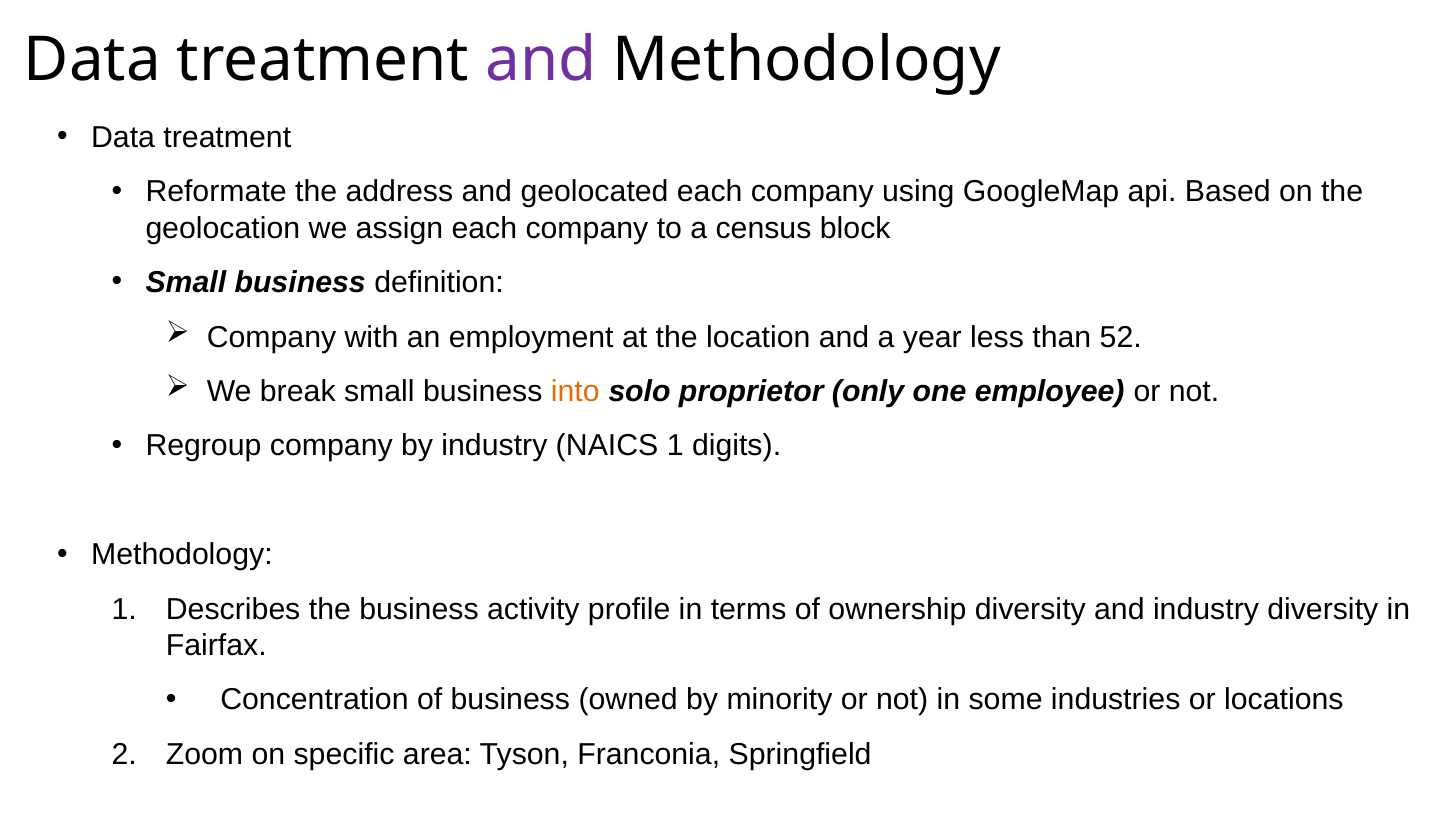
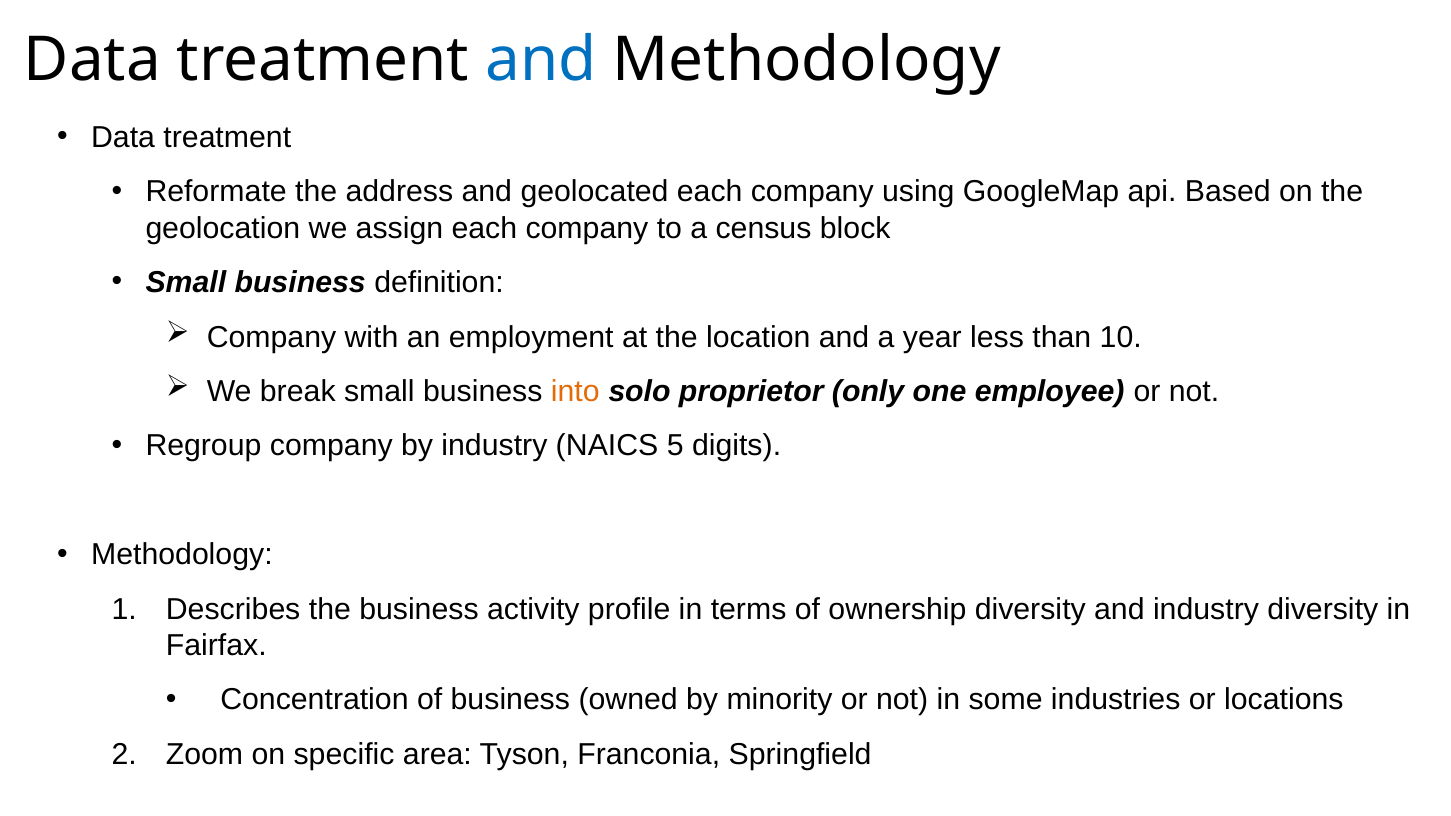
and at (541, 60) colour: purple -> blue
52: 52 -> 10
NAICS 1: 1 -> 5
